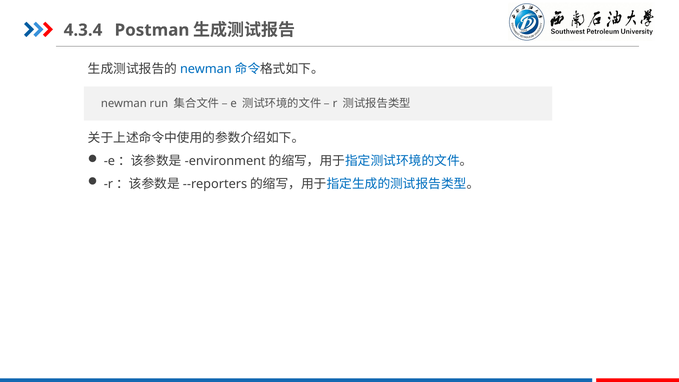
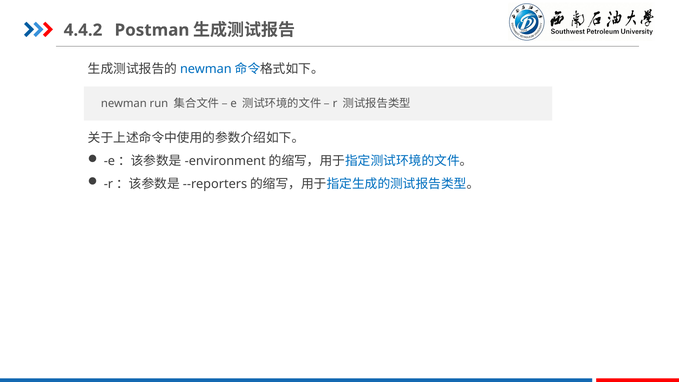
4.3.4: 4.3.4 -> 4.4.2
